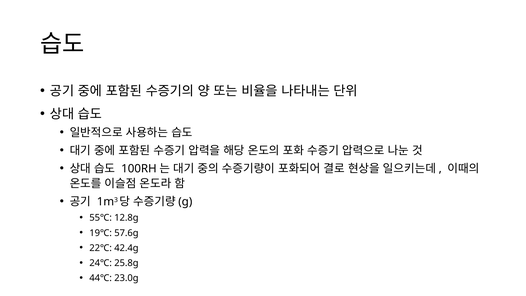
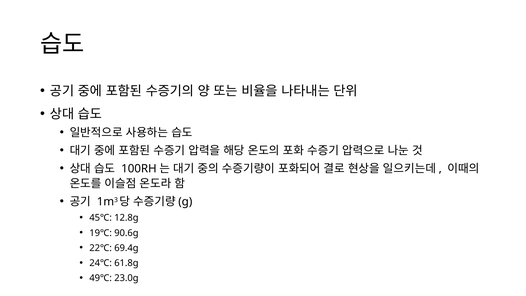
55℃: 55℃ -> 45℃
57.6g: 57.6g -> 90.6g
42.4g: 42.4g -> 69.4g
25.8g: 25.8g -> 61.8g
44℃: 44℃ -> 49℃
